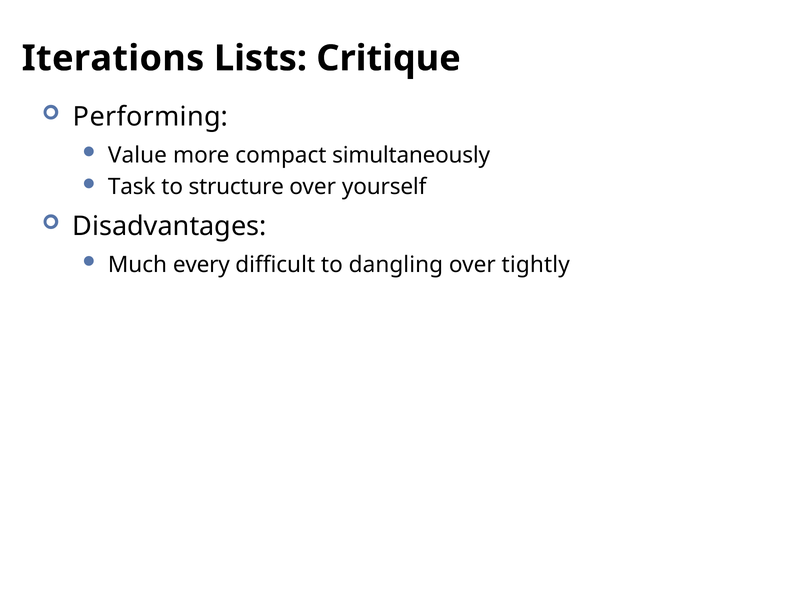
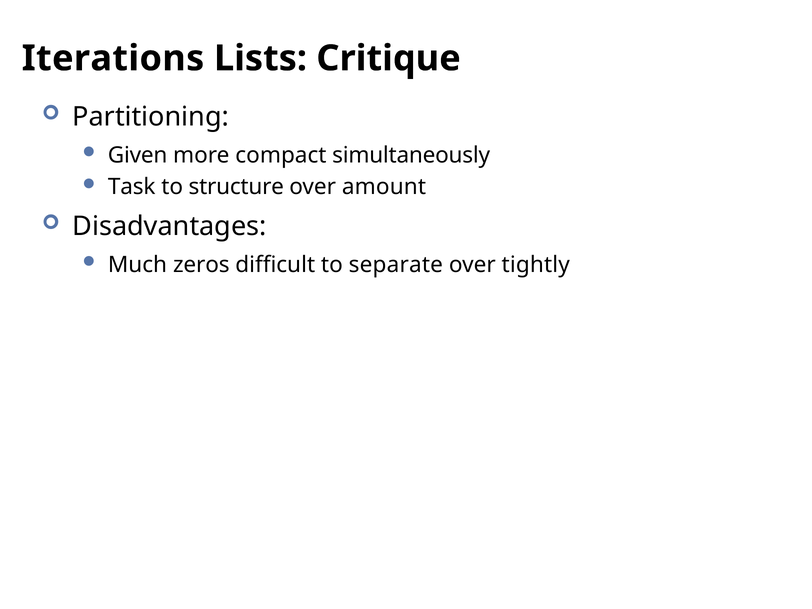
Performing: Performing -> Partitioning
Value: Value -> Given
yourself: yourself -> amount
every: every -> zeros
dangling: dangling -> separate
